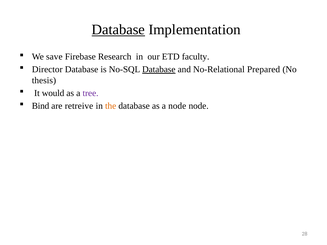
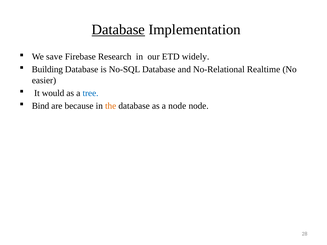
faculty: faculty -> widely
Director: Director -> Building
Database at (159, 70) underline: present -> none
Prepared: Prepared -> Realtime
thesis: thesis -> easier
tree colour: purple -> blue
retreive: retreive -> because
